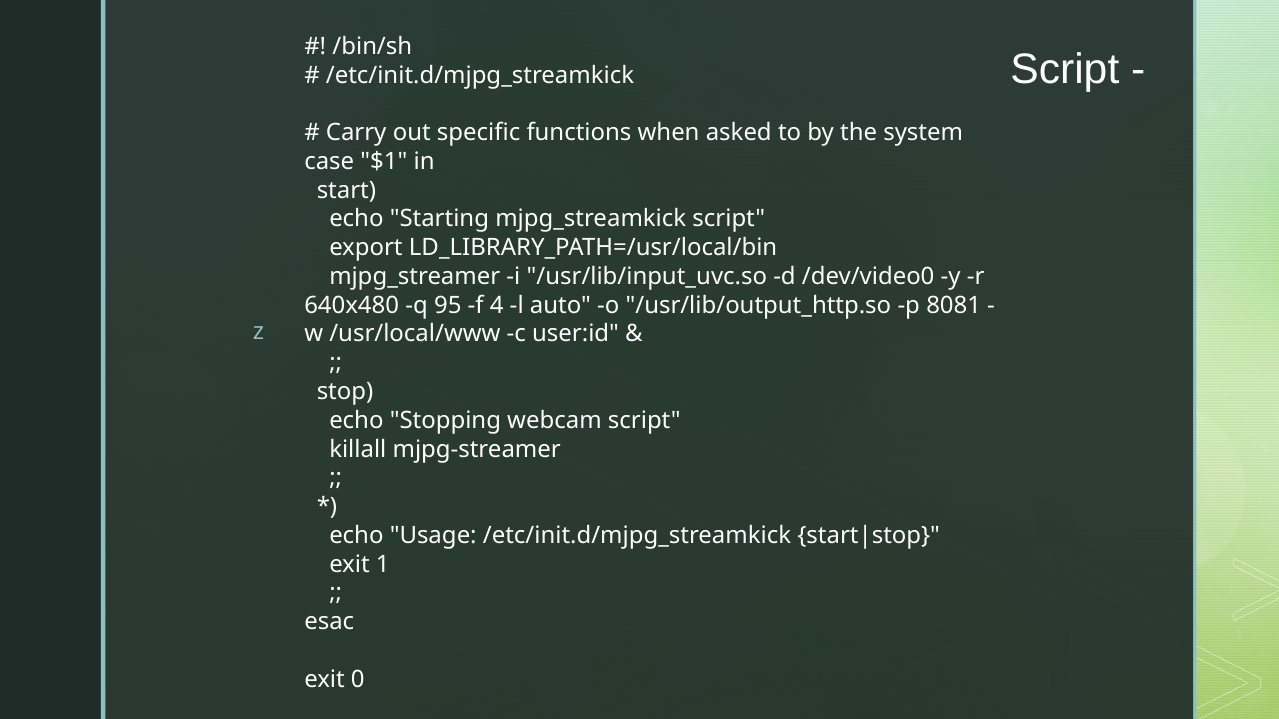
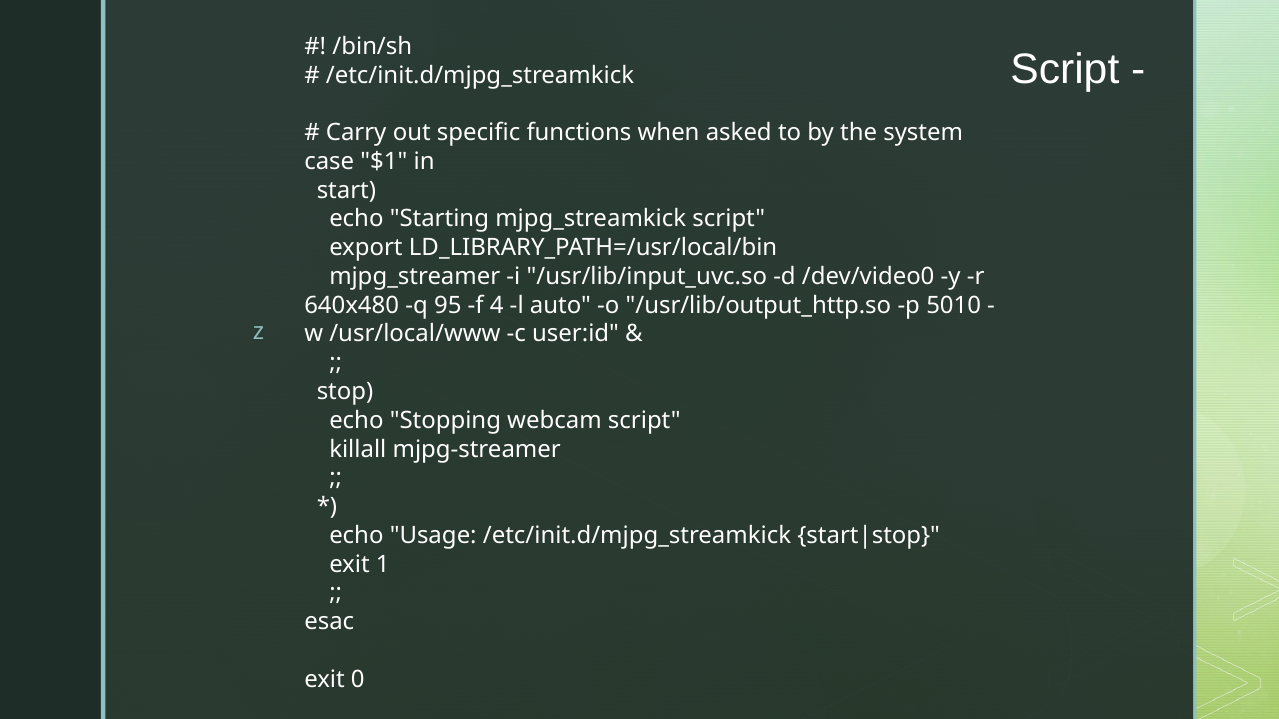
8081: 8081 -> 5010
